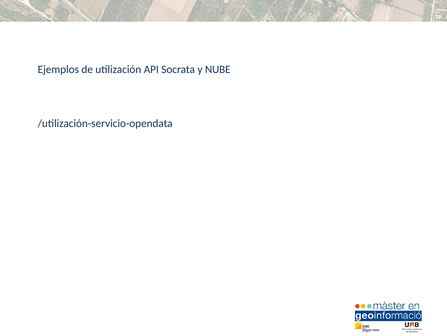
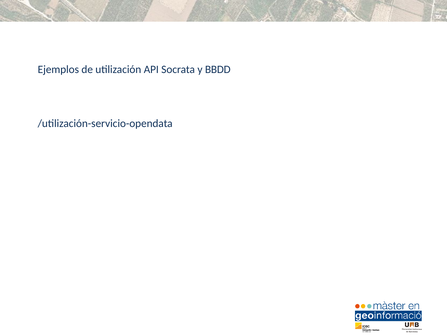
NUBE: NUBE -> BBDD
